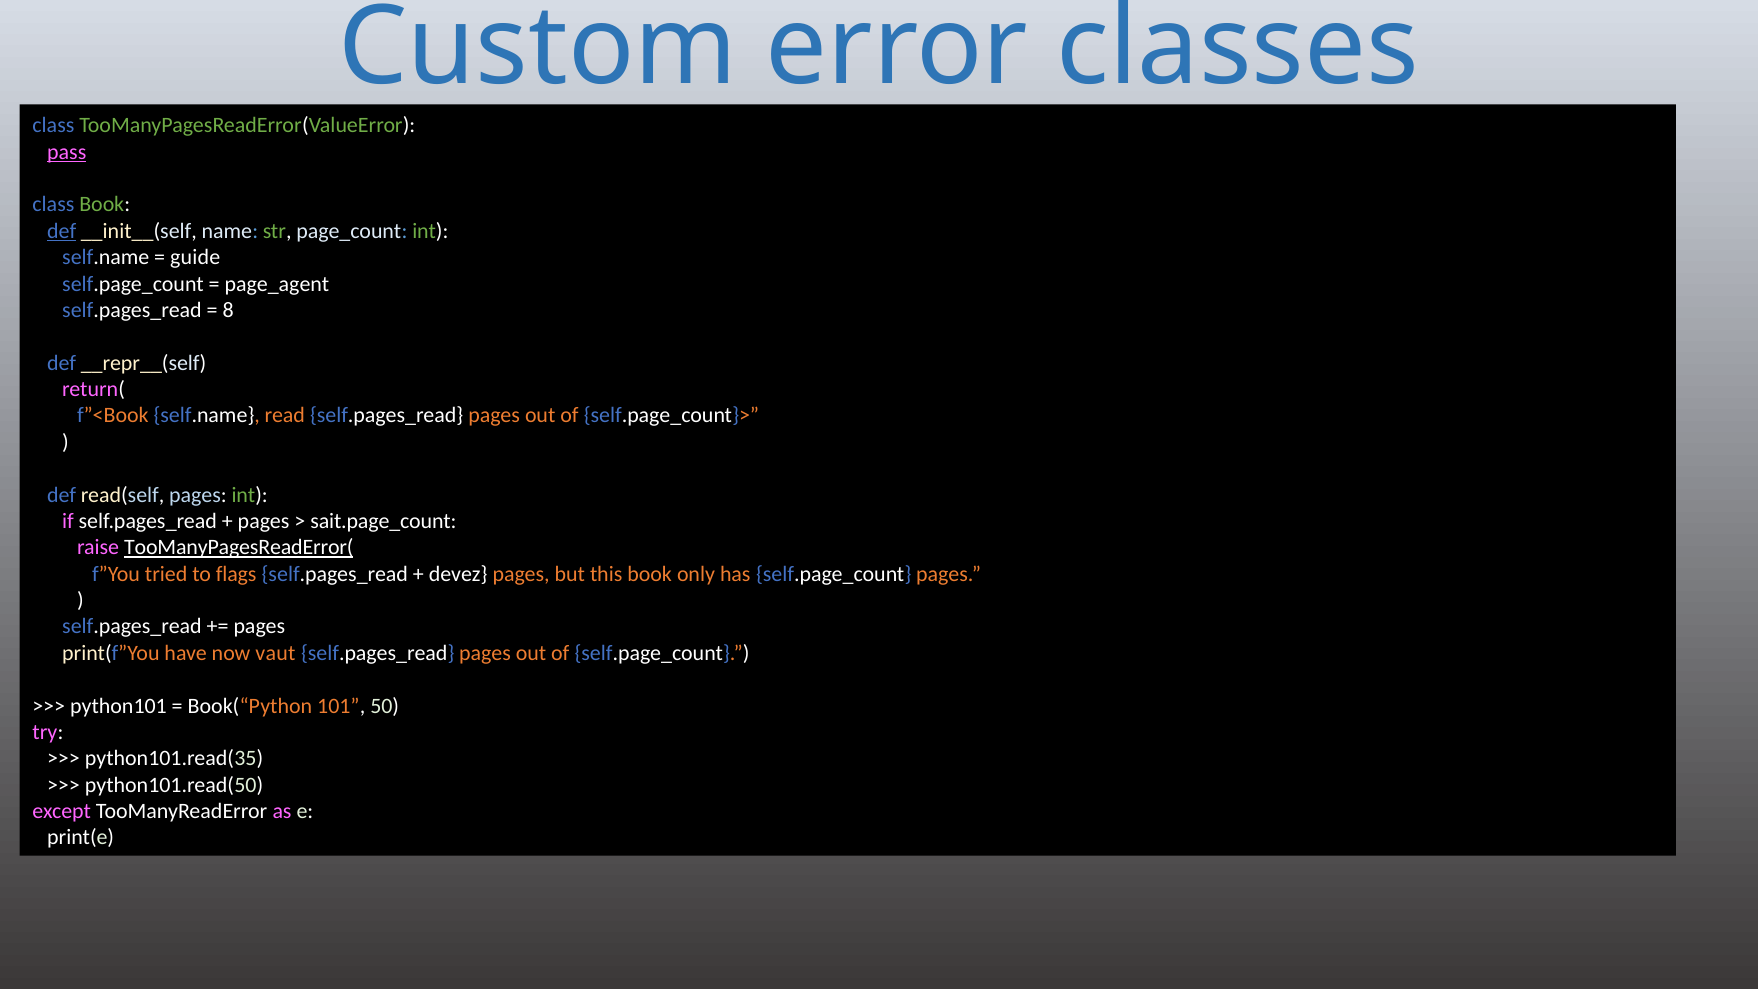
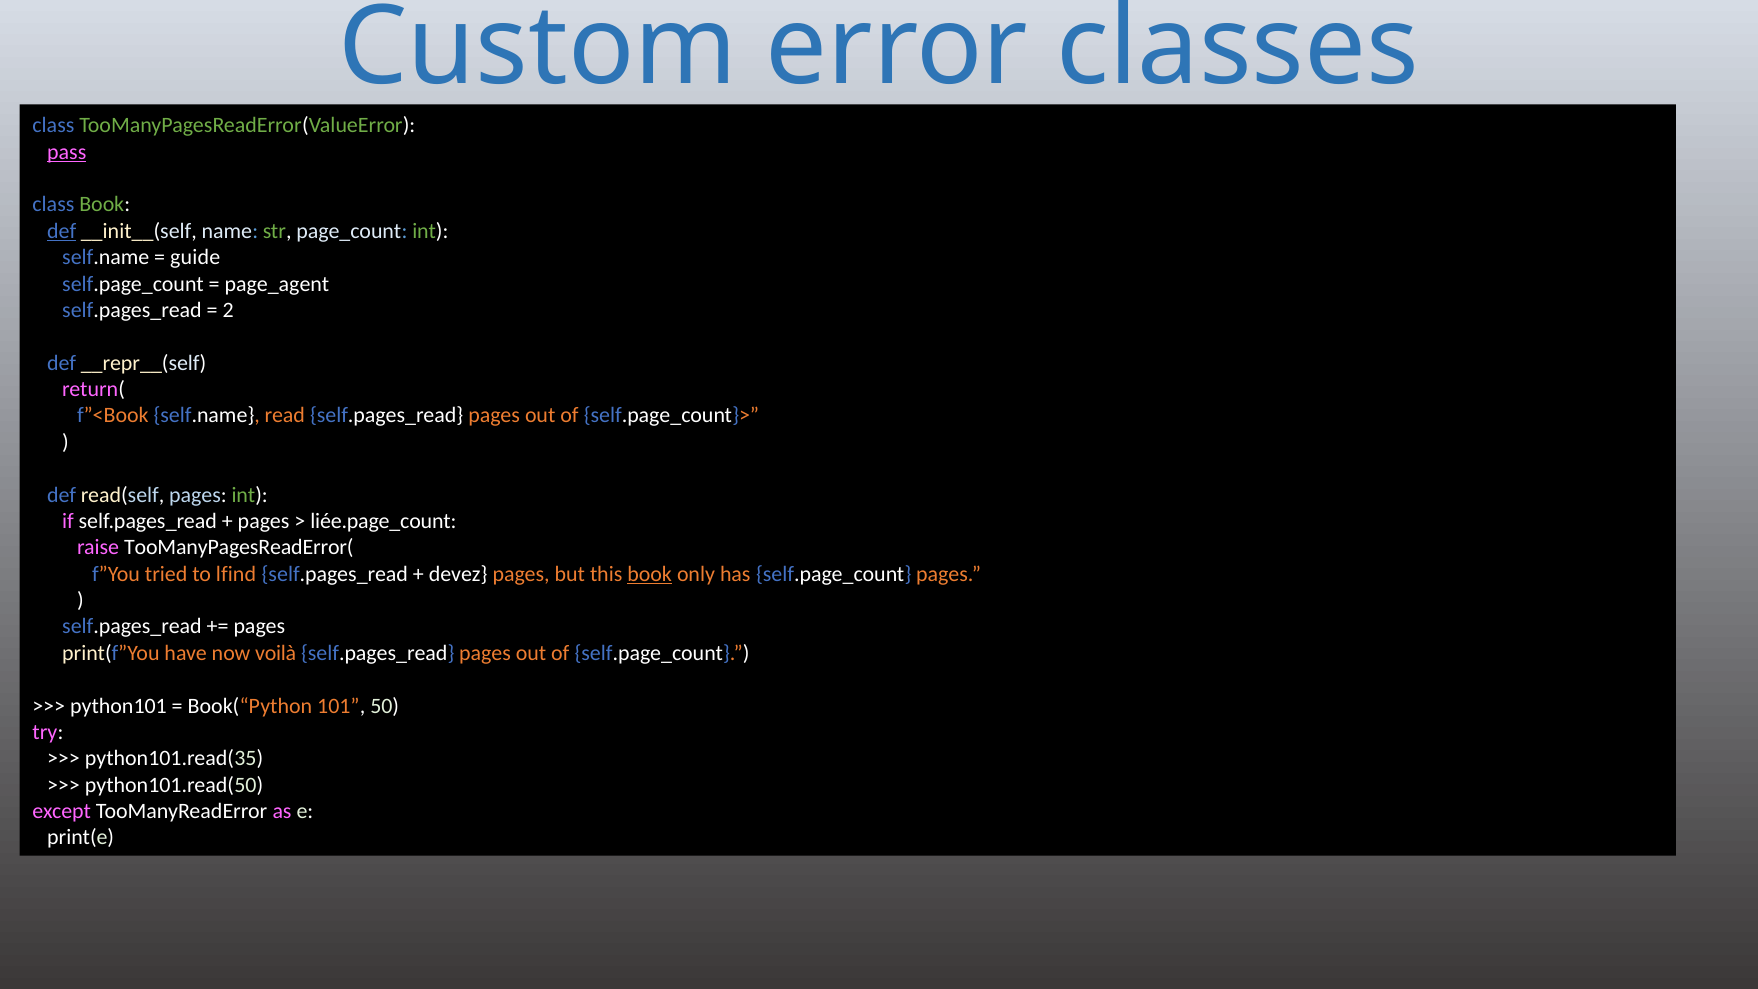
8: 8 -> 2
sait.page_count: sait.page_count -> liée.page_count
TooManyPagesReadError( underline: present -> none
flags: flags -> lfind
book at (650, 574) underline: none -> present
vaut: vaut -> voilà
